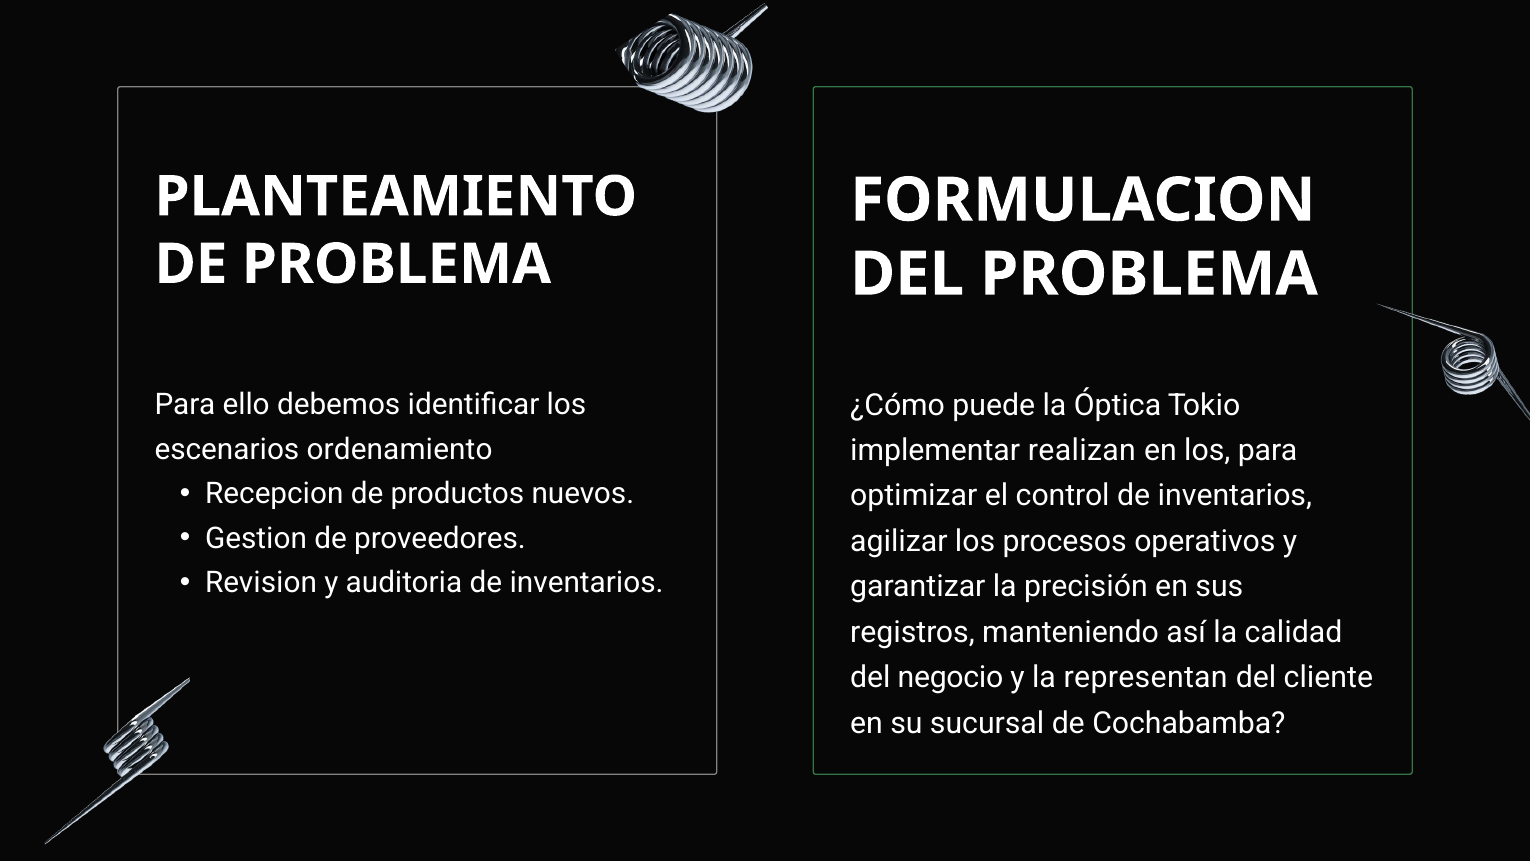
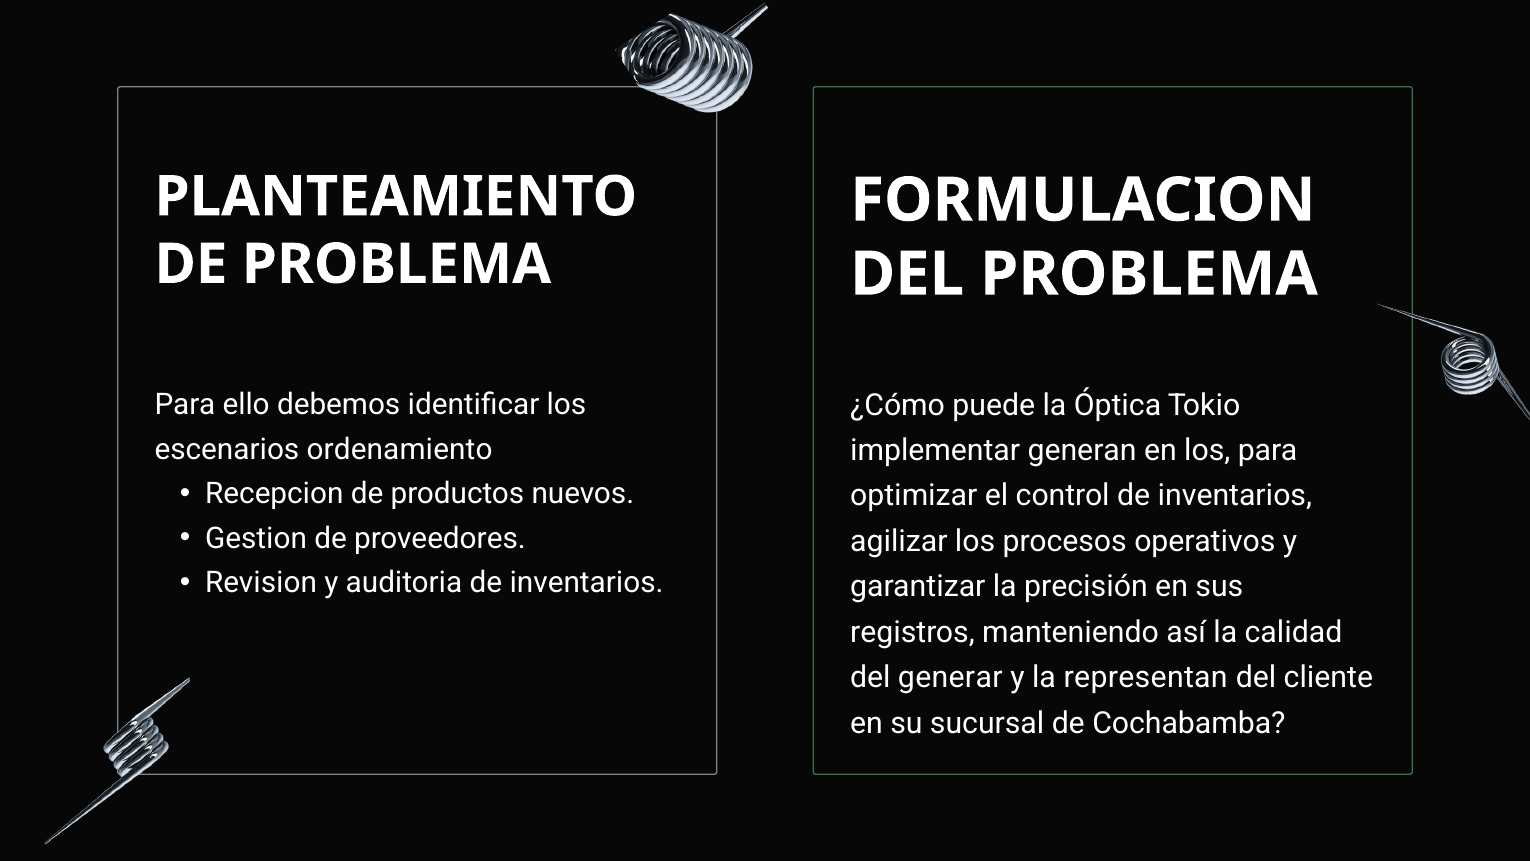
realizan: realizan -> generan
negocio: negocio -> generar
